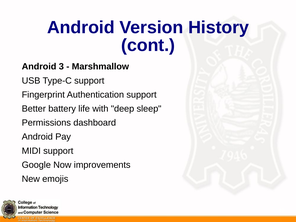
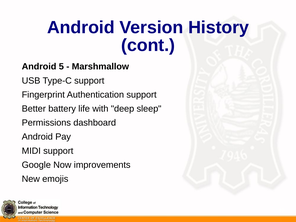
3: 3 -> 5
